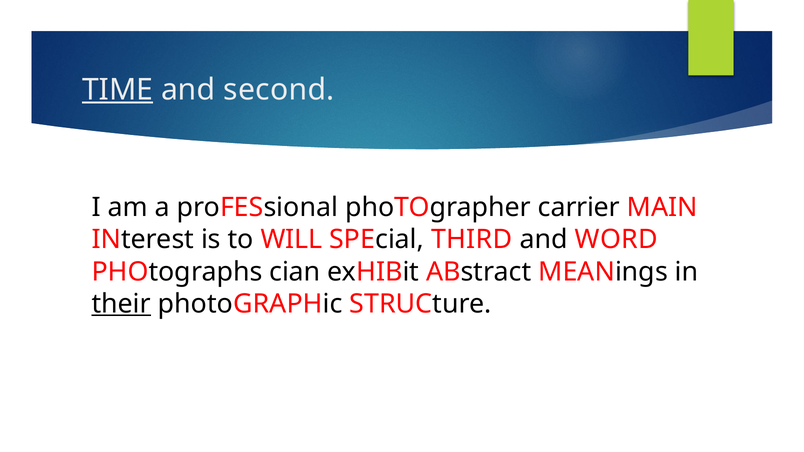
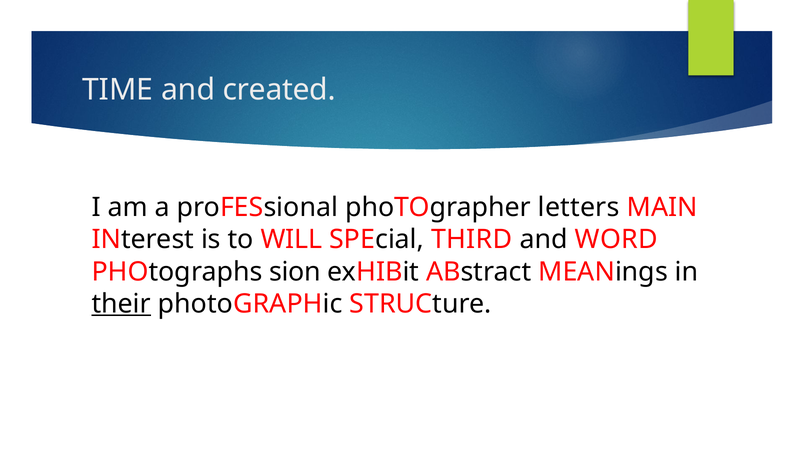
TIME underline: present -> none
second: second -> created
carrier: carrier -> letters
cian: cian -> sion
